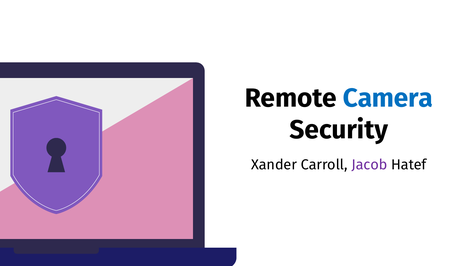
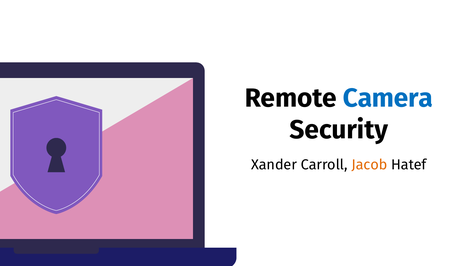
Jacob colour: purple -> orange
